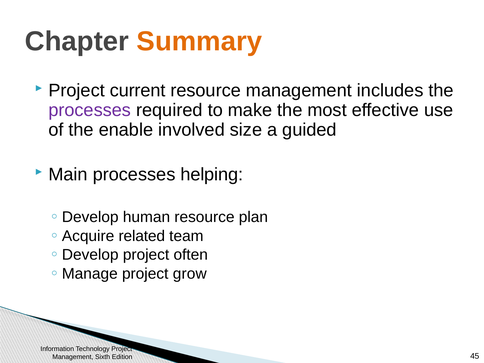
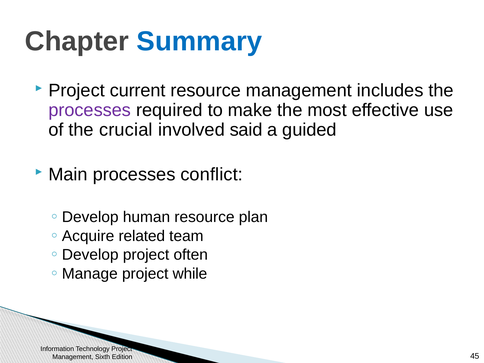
Summary colour: orange -> blue
enable: enable -> crucial
size: size -> said
helping: helping -> conflict
grow: grow -> while
